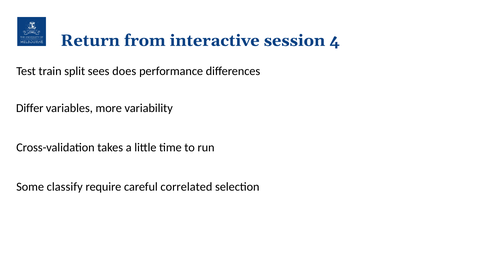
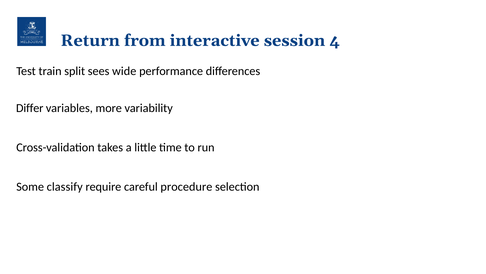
does: does -> wide
correlated: correlated -> procedure
